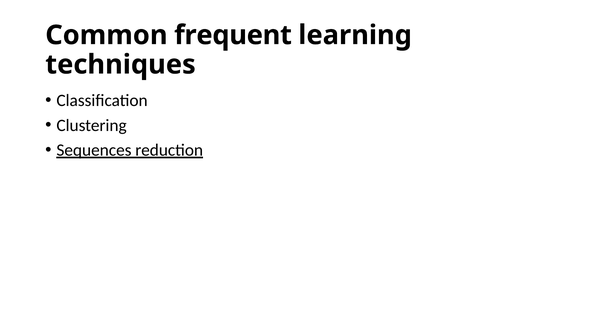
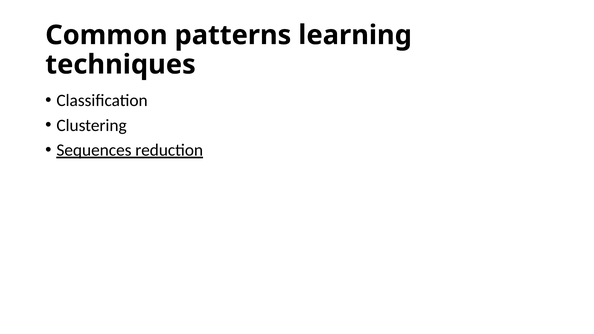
frequent: frequent -> patterns
